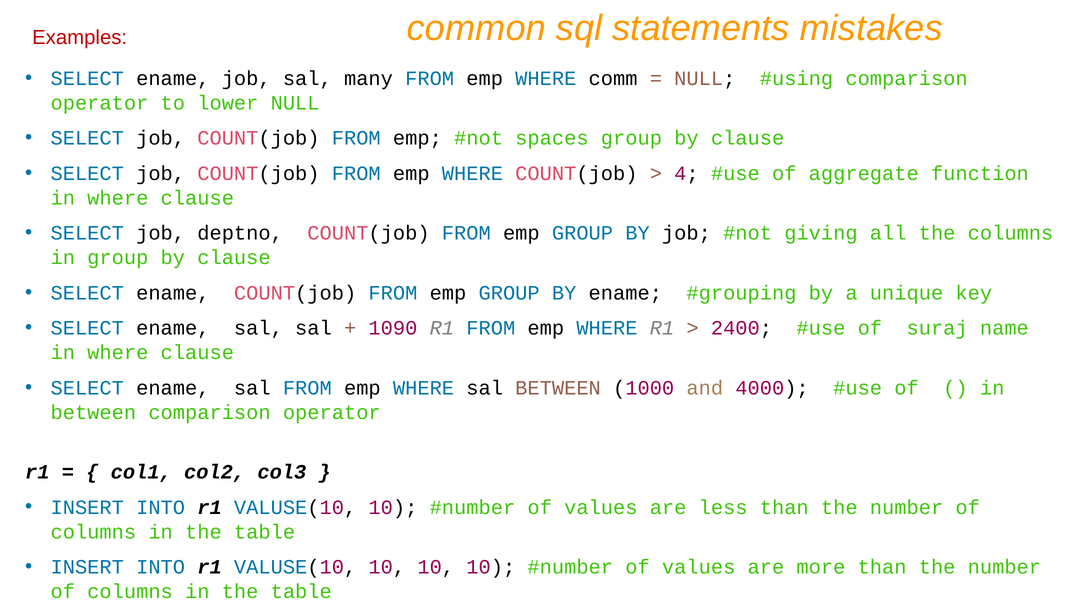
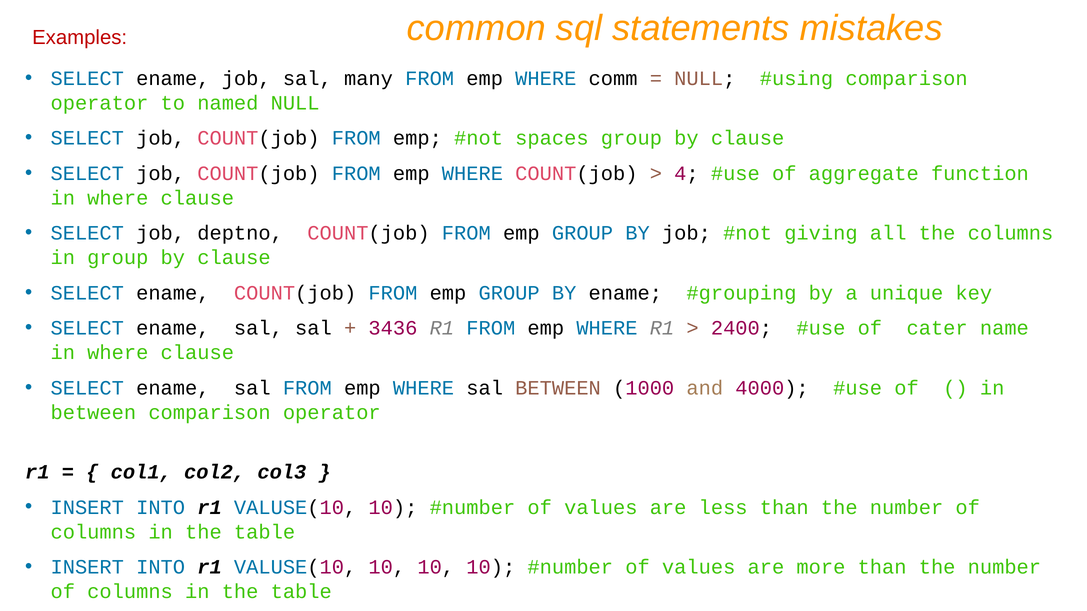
lower: lower -> named
1090: 1090 -> 3436
suraj: suraj -> cater
